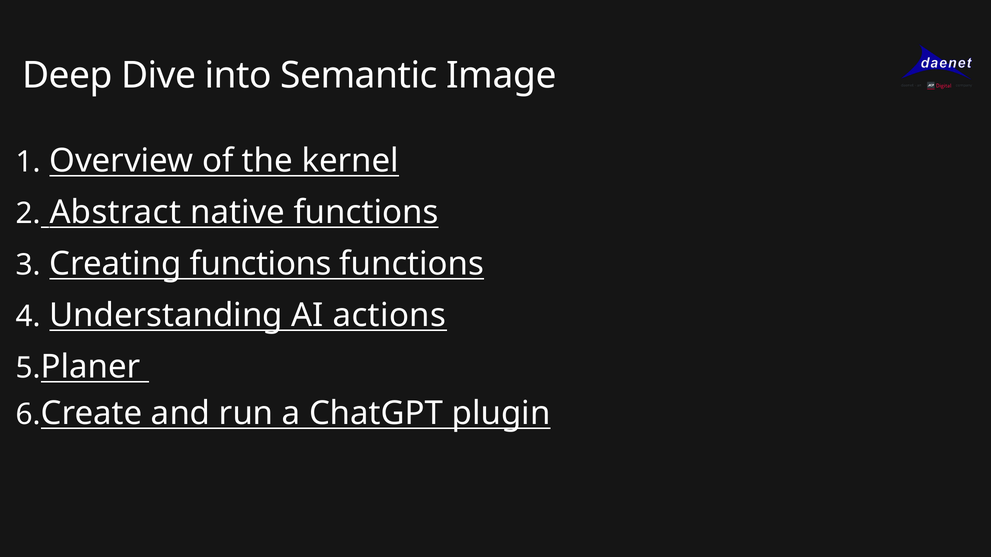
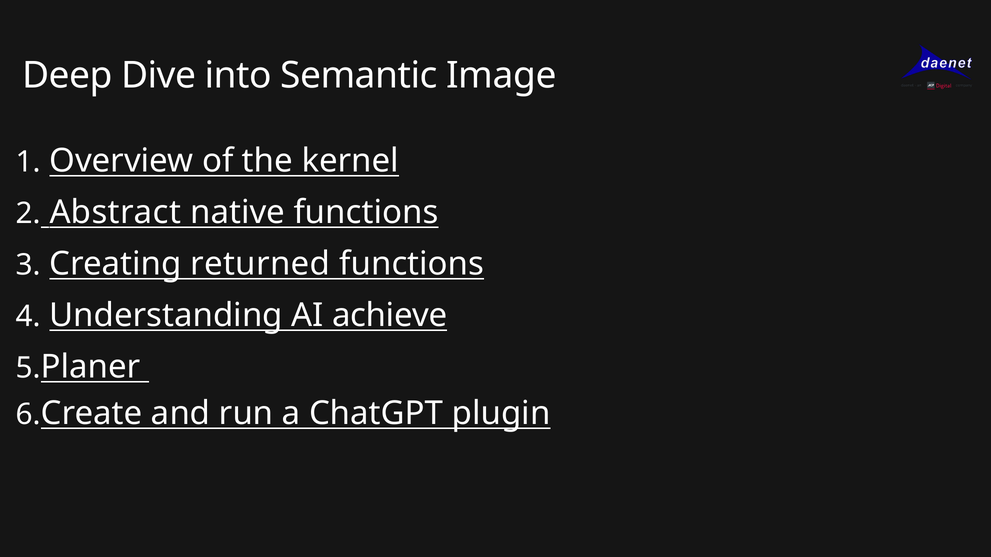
Creating functions: functions -> returned
actions: actions -> achieve
